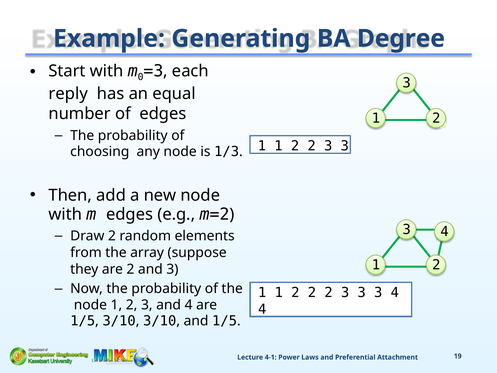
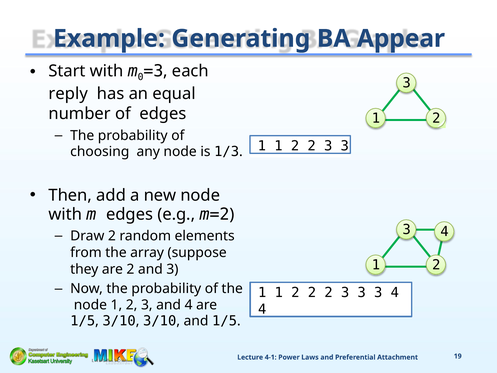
Degree: Degree -> Appear
